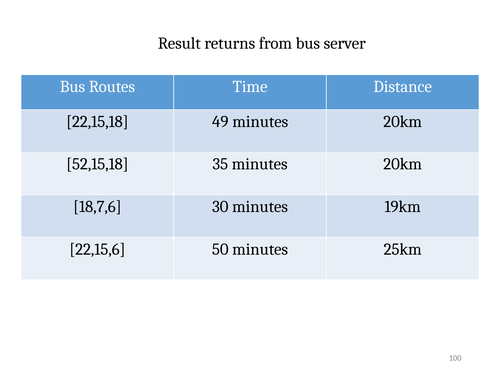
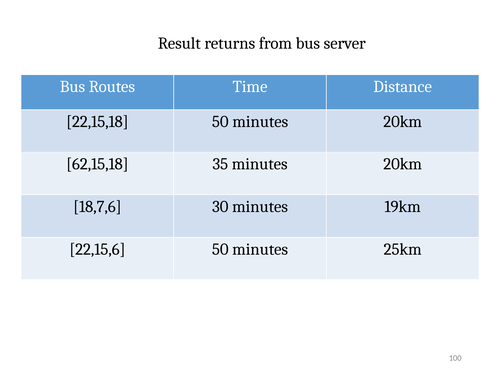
22,15,18 49: 49 -> 50
52,15,18: 52,15,18 -> 62,15,18
